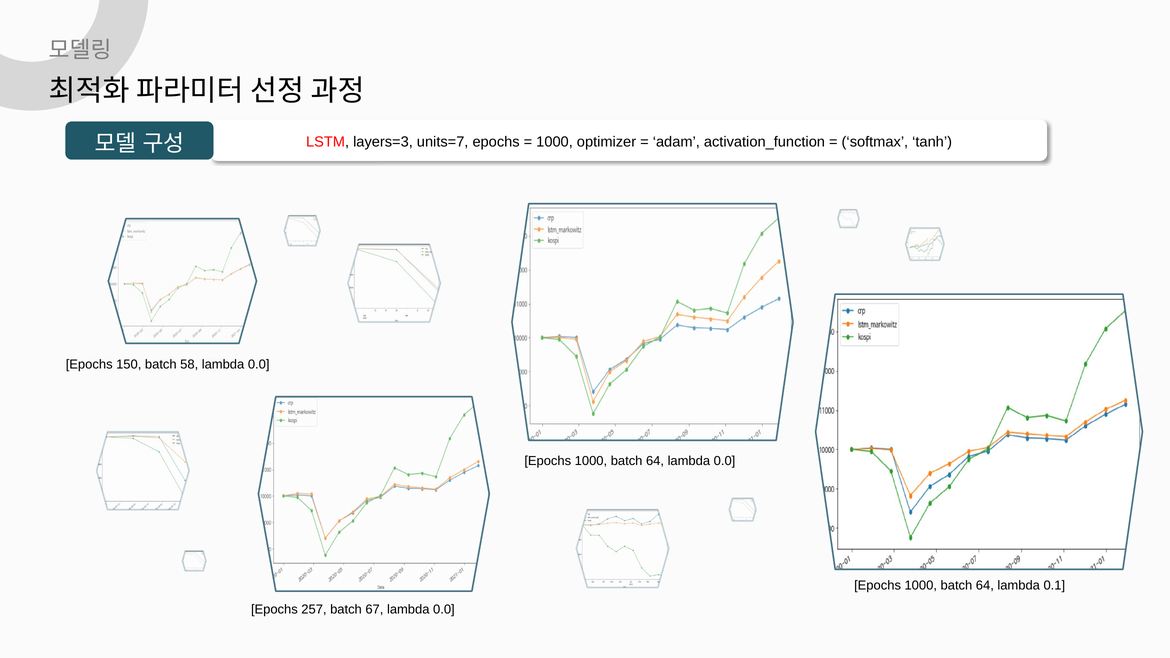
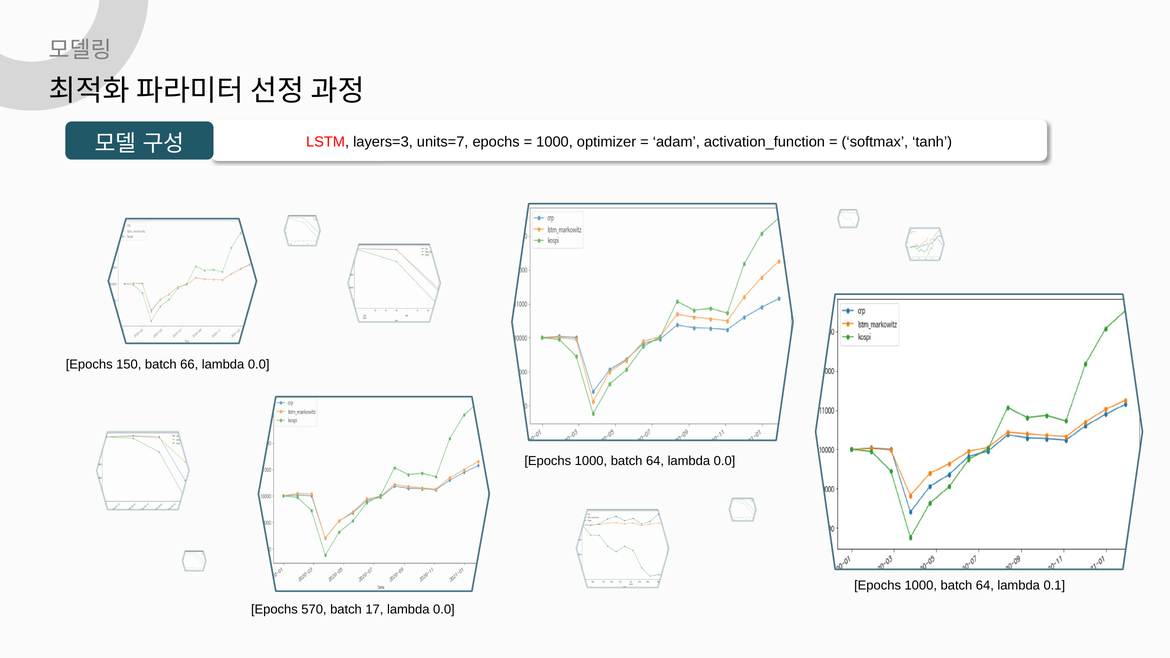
58: 58 -> 66
257: 257 -> 570
67: 67 -> 17
